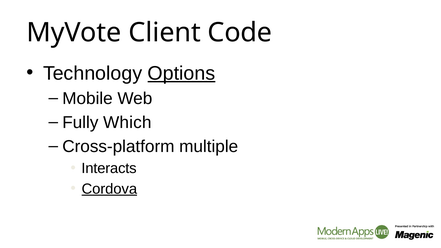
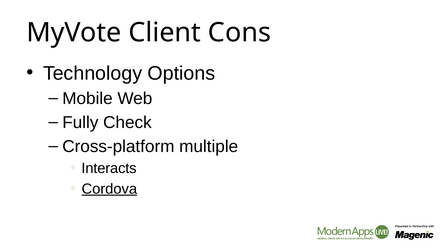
Code: Code -> Cons
Options underline: present -> none
Which: Which -> Check
